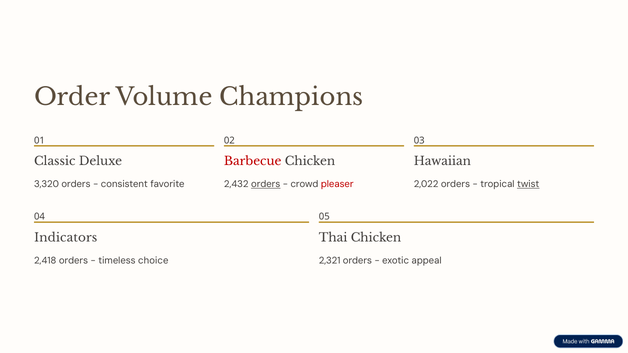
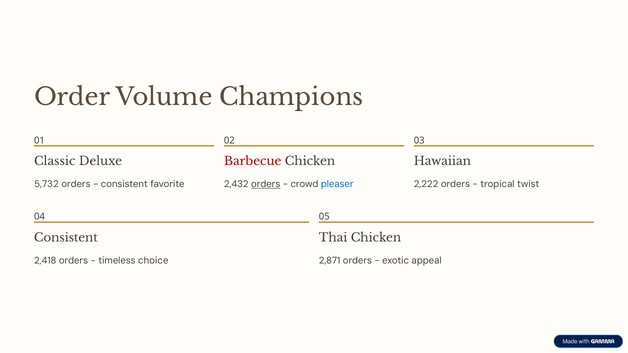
3,320: 3,320 -> 5,732
pleaser colour: red -> blue
2,022: 2,022 -> 2,222
twist underline: present -> none
Indicators at (66, 238): Indicators -> Consistent
2,321: 2,321 -> 2,871
